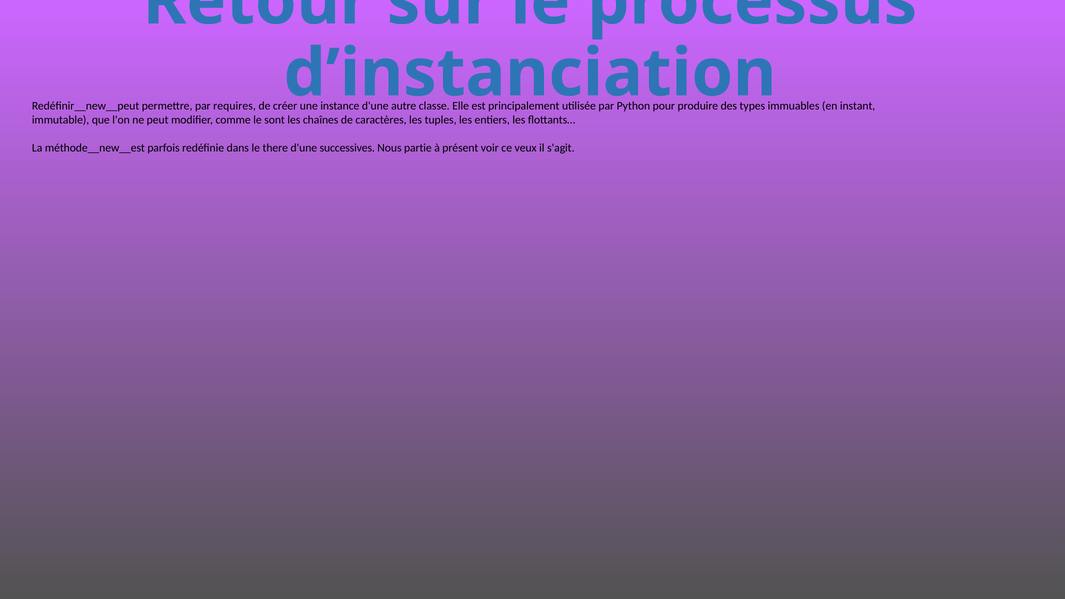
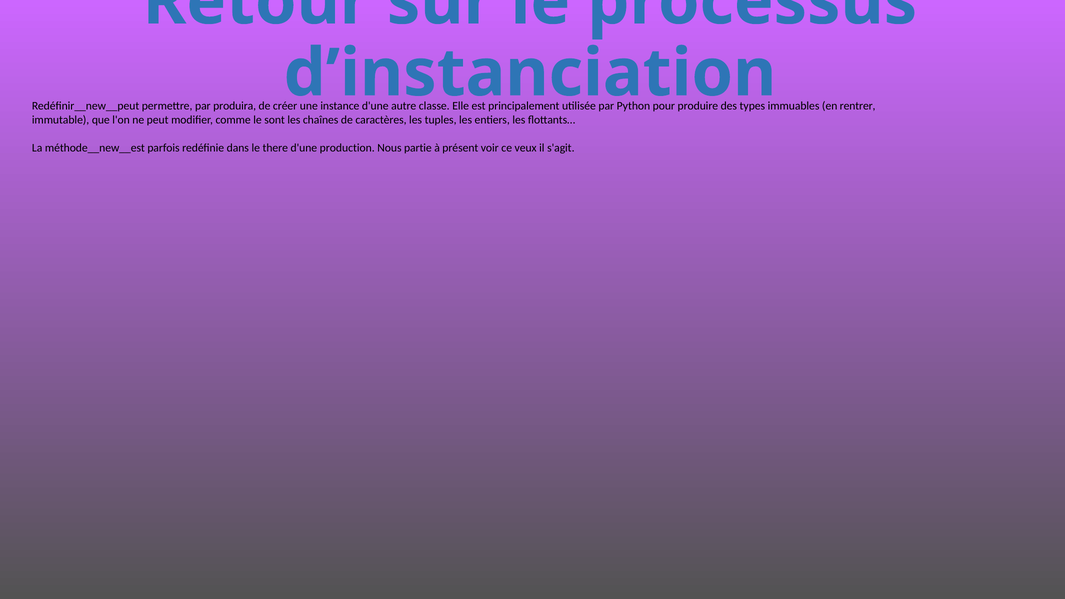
requires: requires -> produira
instant: instant -> rentrer
successives: successives -> production
